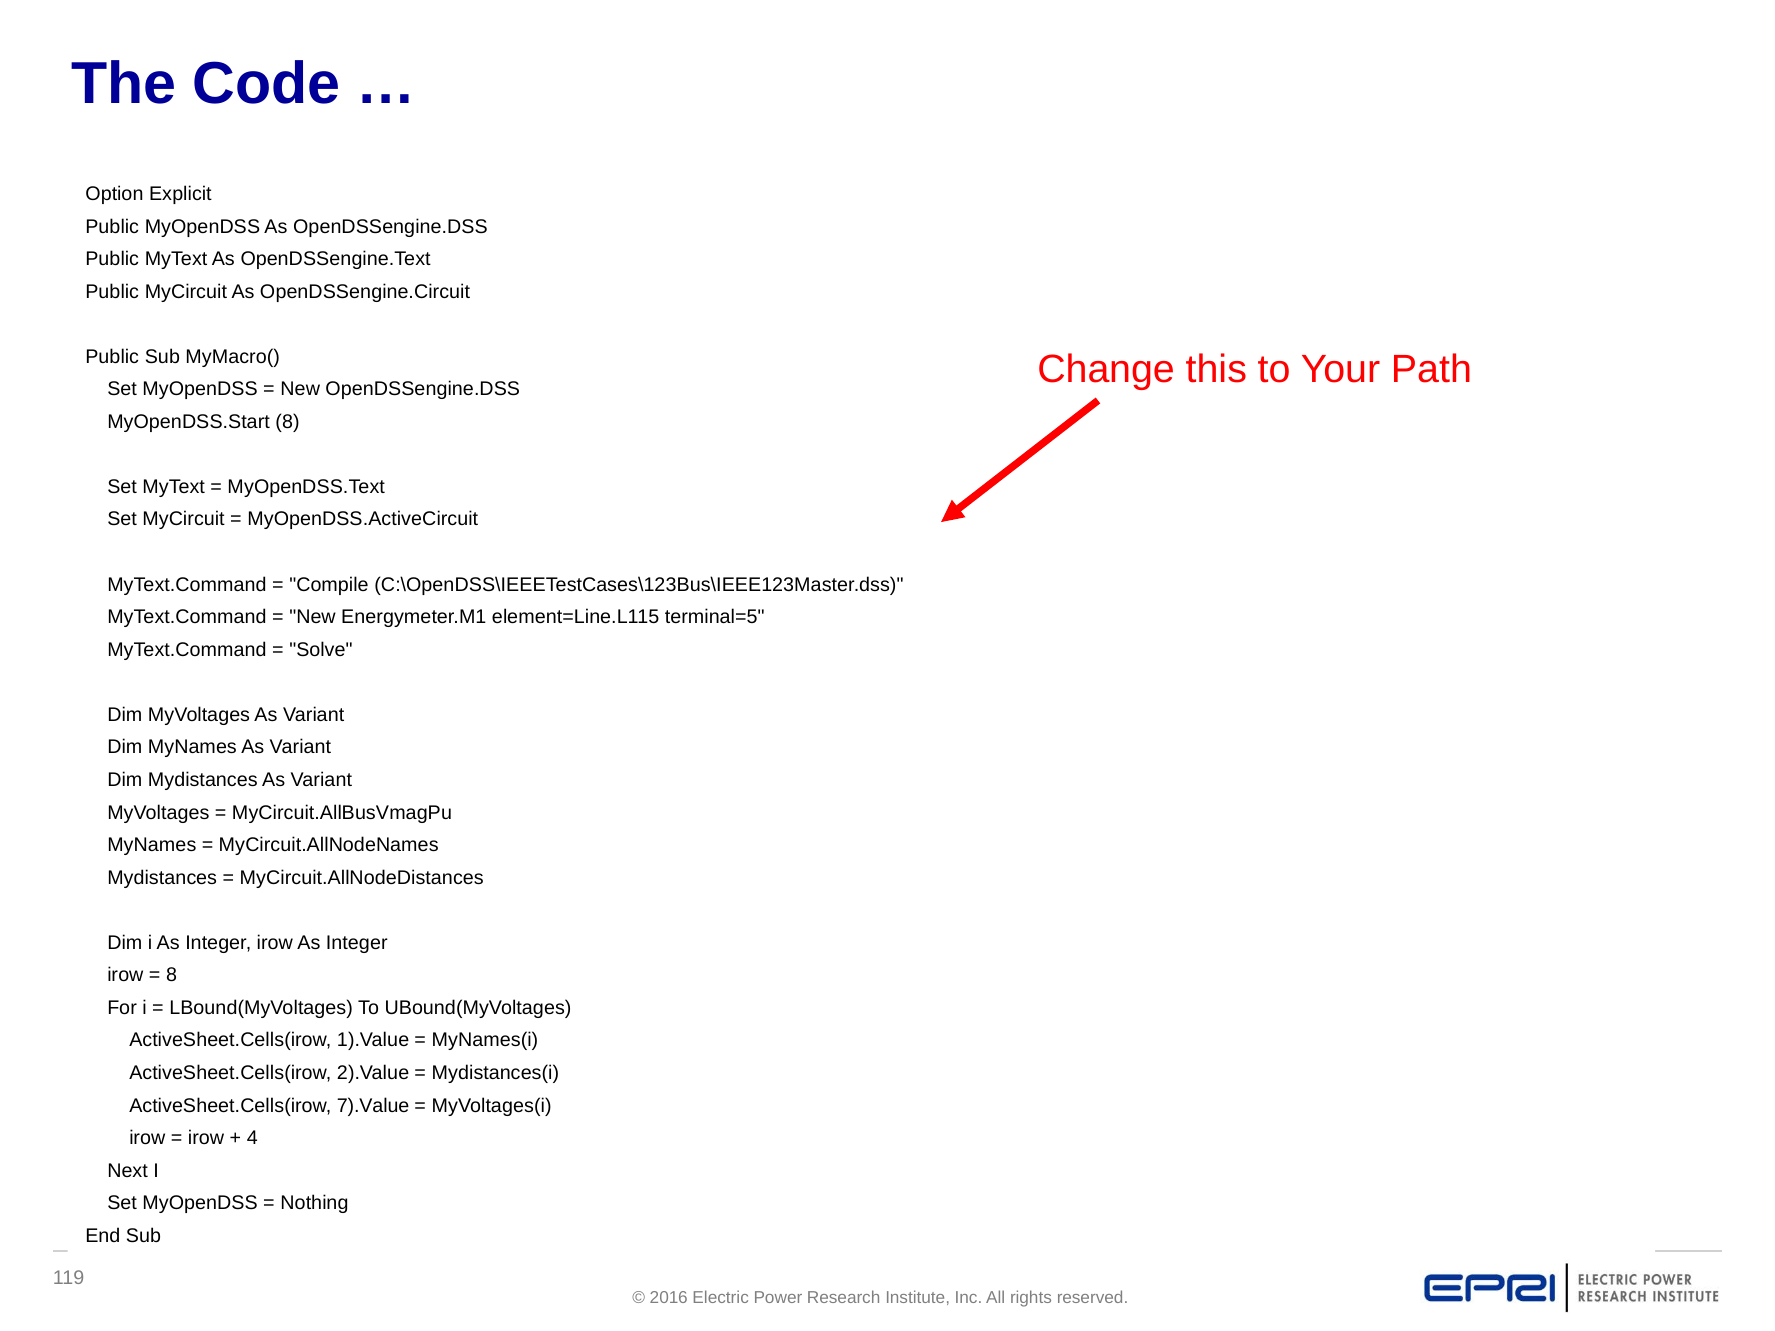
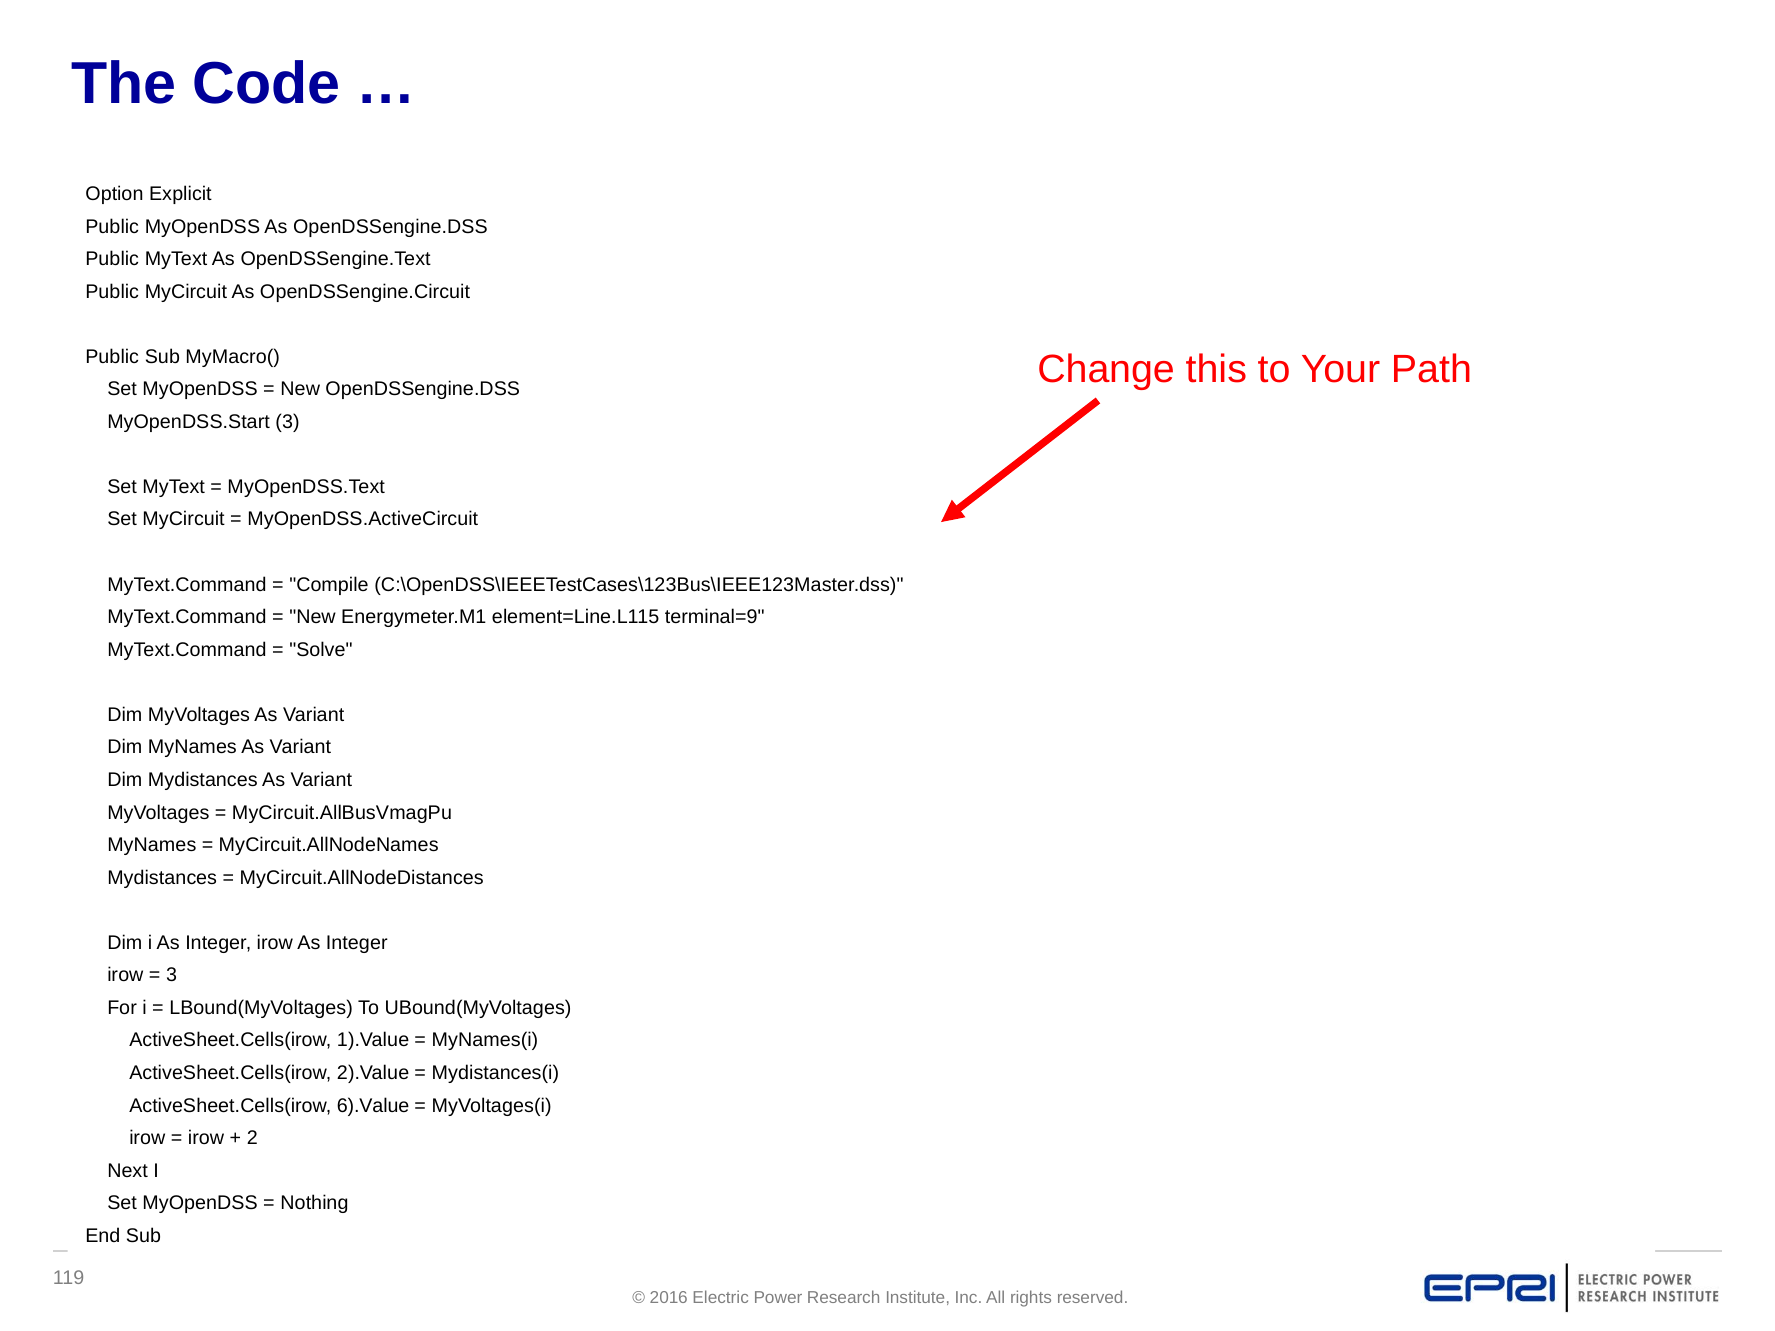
MyOpenDSS.Start 8: 8 -> 3
terminal=5: terminal=5 -> terminal=9
8 at (172, 975): 8 -> 3
7).Value: 7).Value -> 6).Value
4: 4 -> 2
